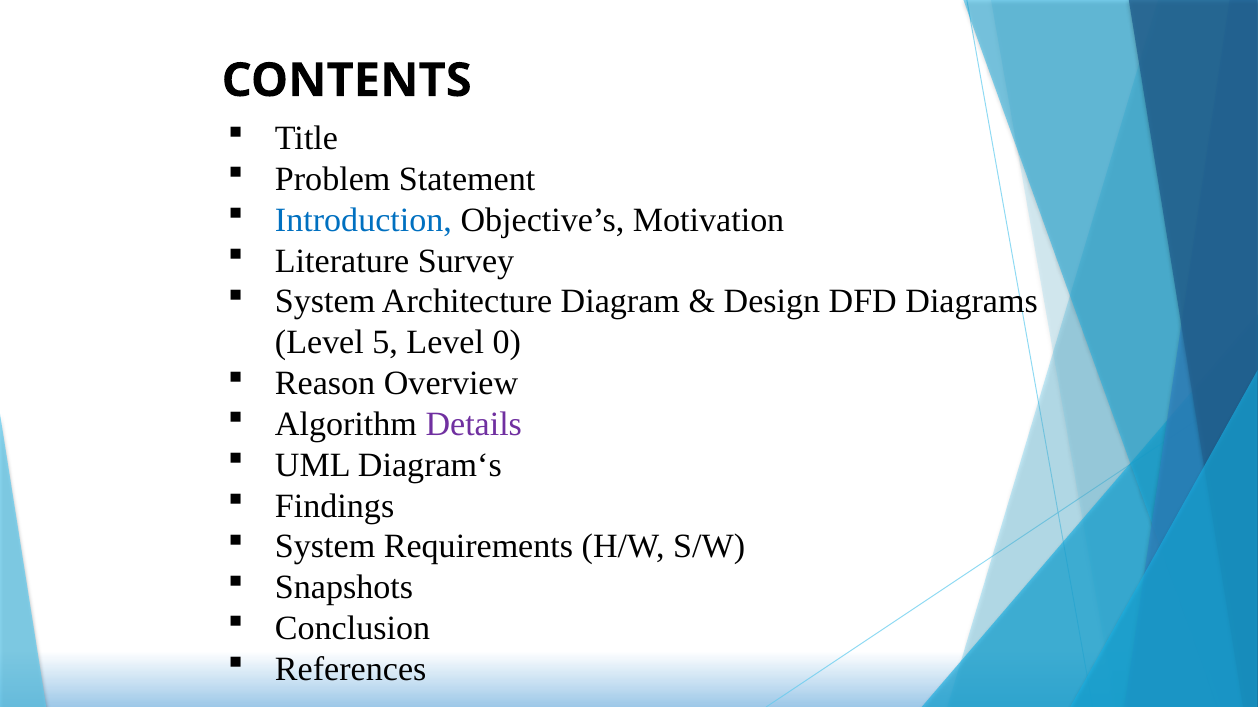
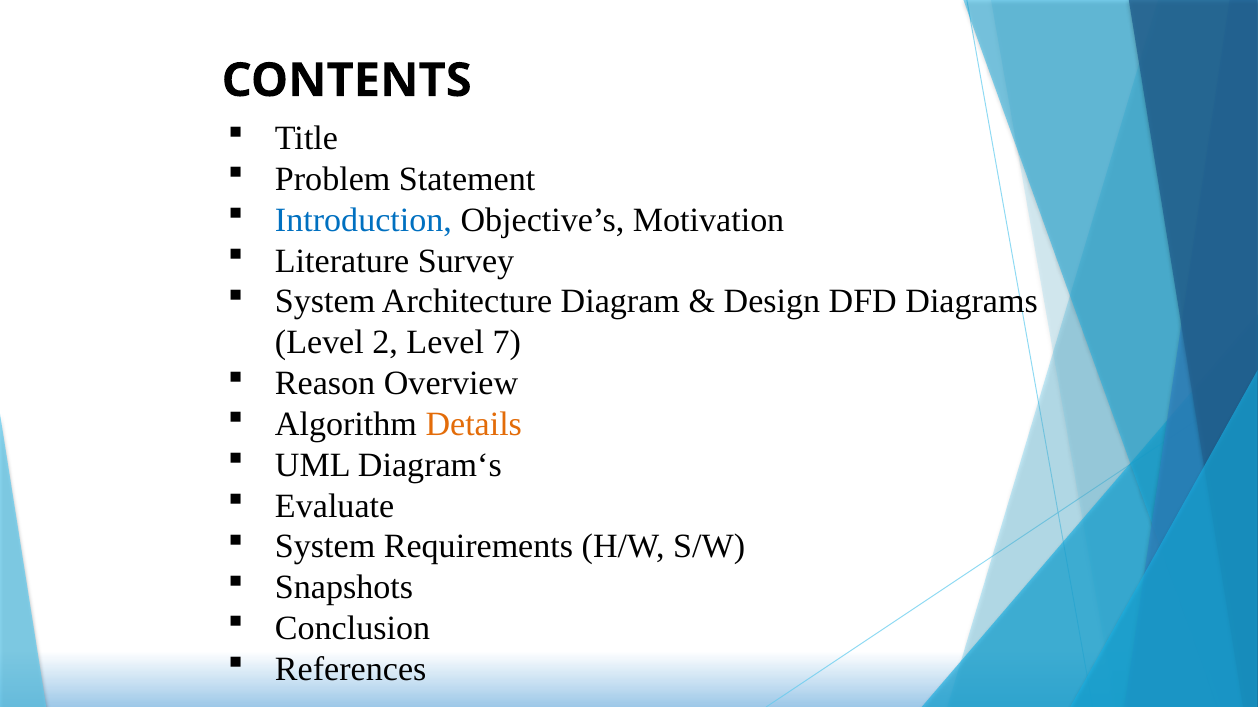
5: 5 -> 2
0: 0 -> 7
Details colour: purple -> orange
Findings: Findings -> Evaluate
